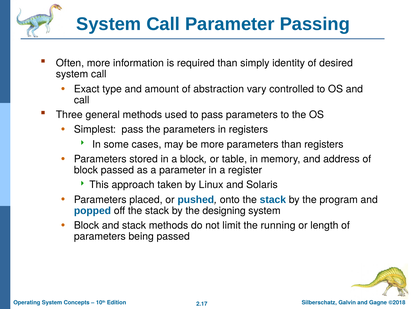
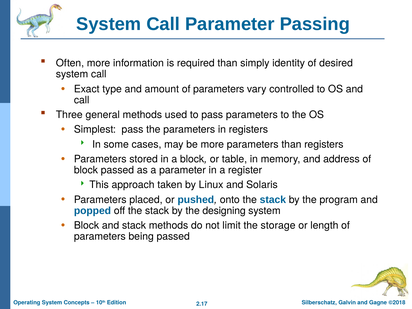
amount of abstraction: abstraction -> parameters
running: running -> storage
